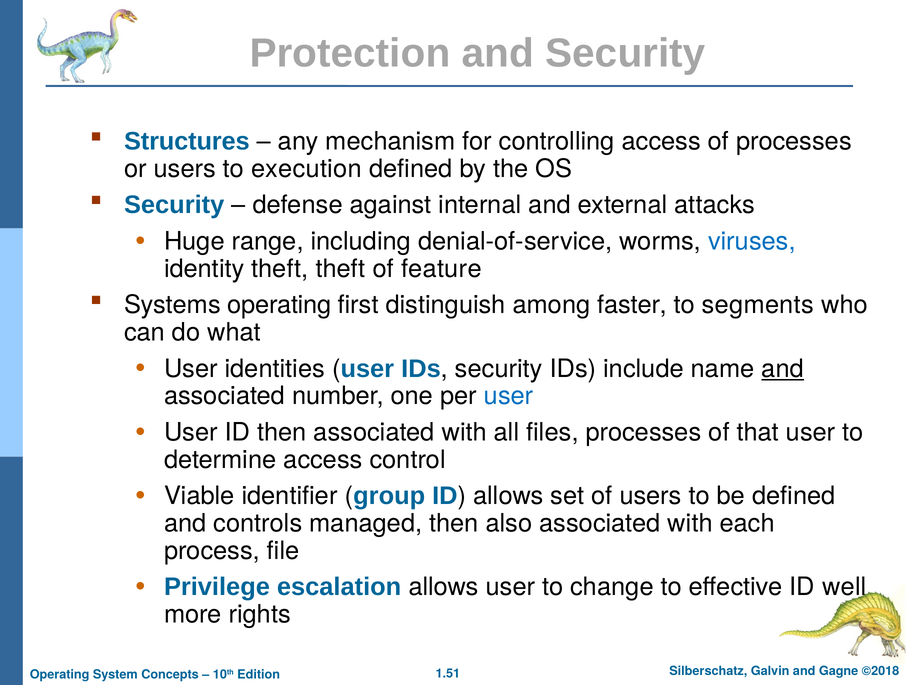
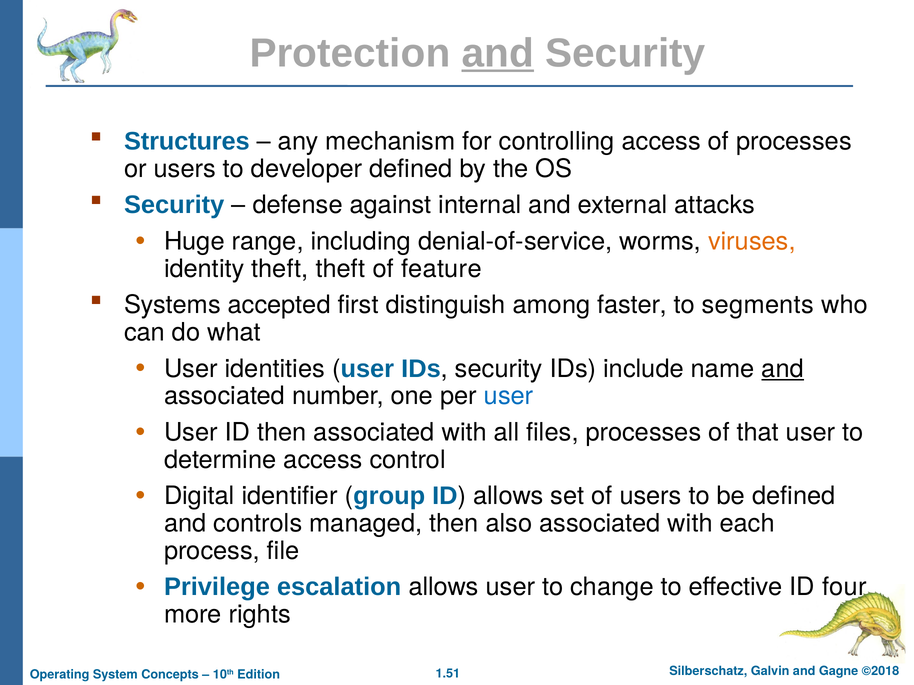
and at (498, 54) underline: none -> present
execution: execution -> developer
viruses colour: blue -> orange
Systems operating: operating -> accepted
Viable: Viable -> Digital
well: well -> four
